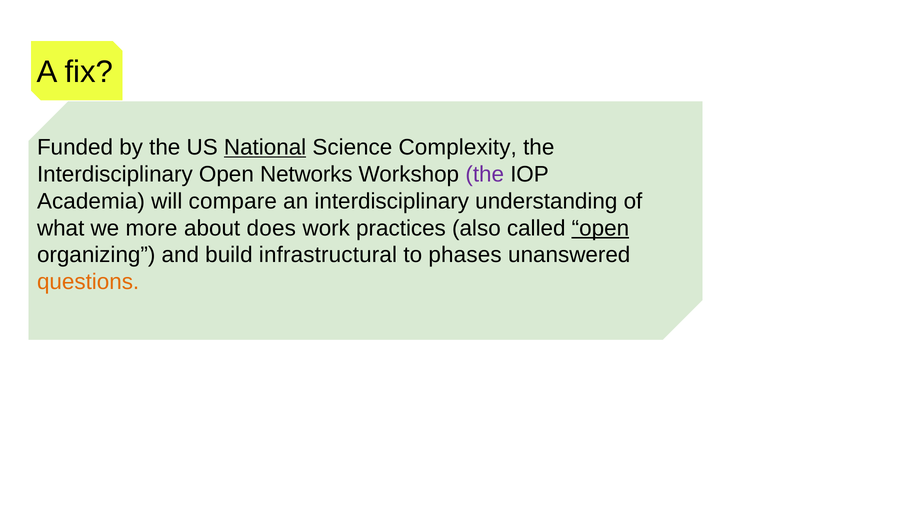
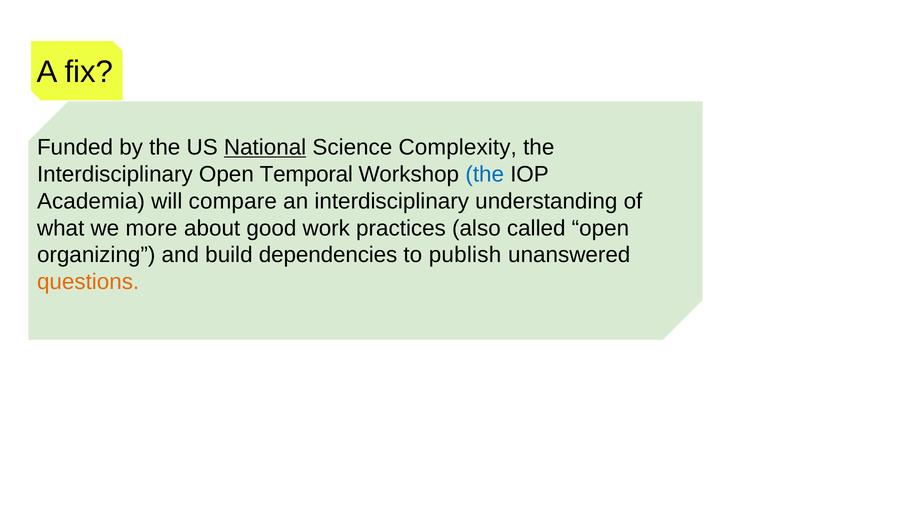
Networks: Networks -> Temporal
the at (485, 174) colour: purple -> blue
does: does -> good
open at (600, 228) underline: present -> none
infrastructural: infrastructural -> dependencies
phases: phases -> publish
